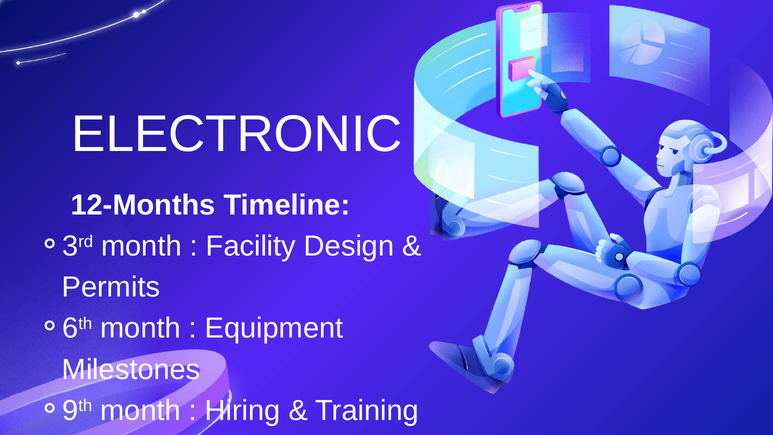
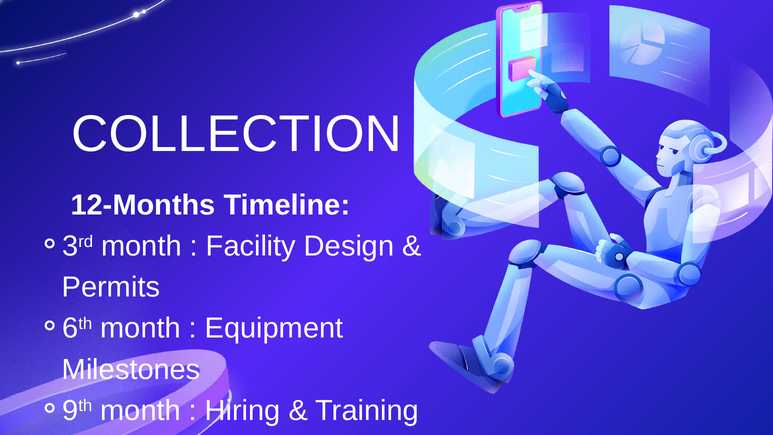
ELECTRONIC: ELECTRONIC -> COLLECTION
